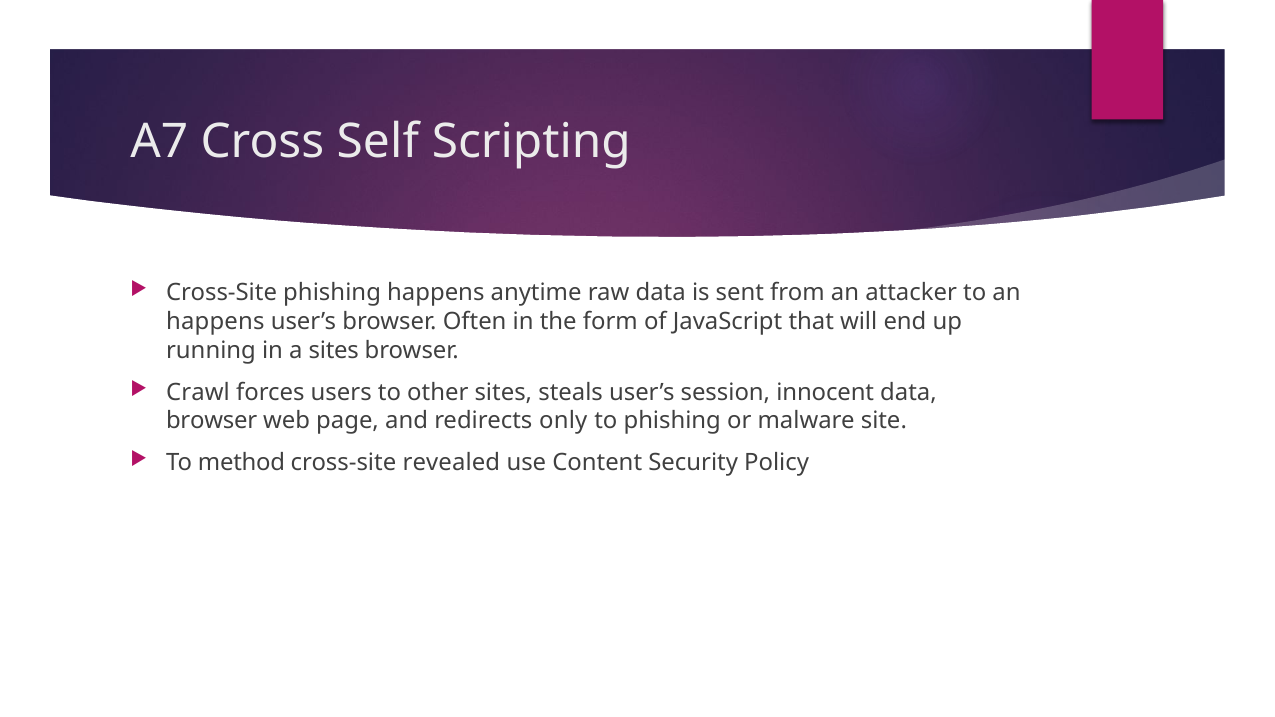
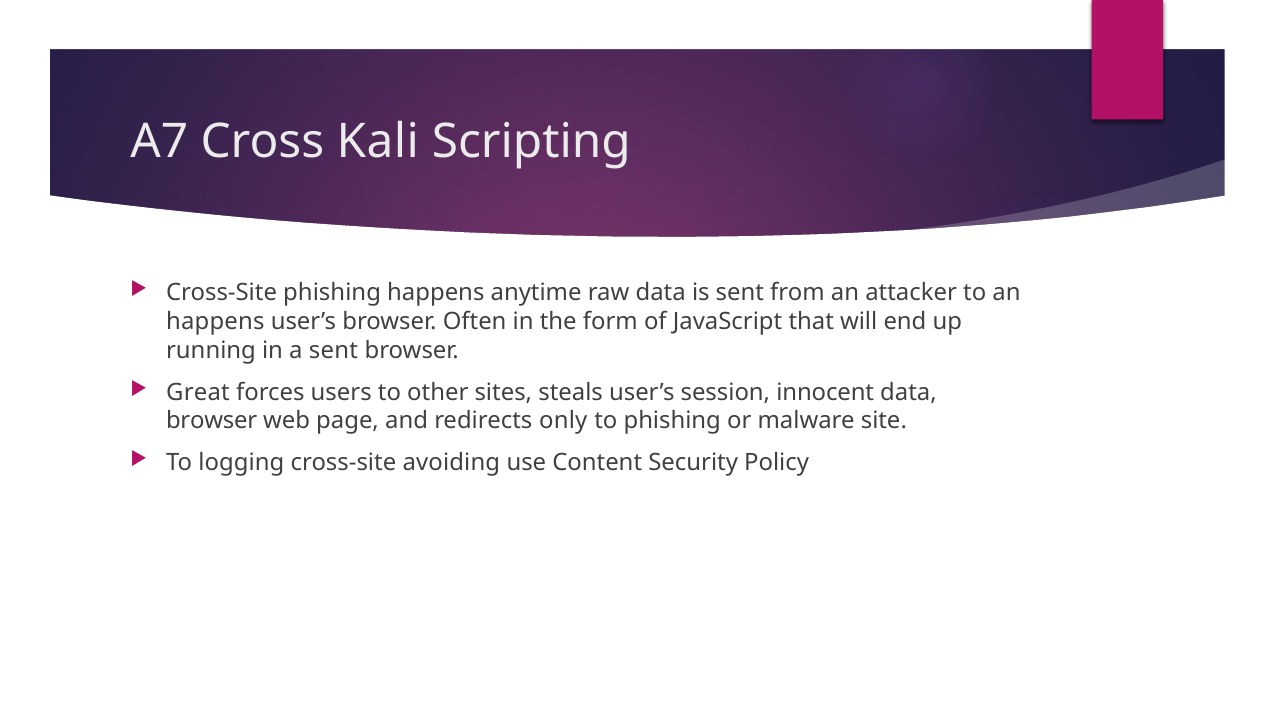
Self: Self -> Kali
a sites: sites -> sent
Crawl: Crawl -> Great
method: method -> logging
revealed: revealed -> avoiding
